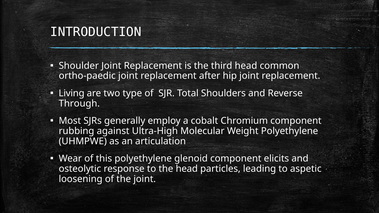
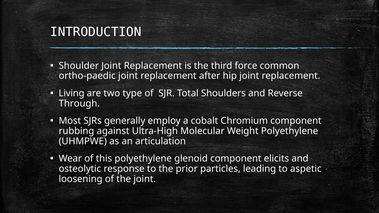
third head: head -> force
the head: head -> prior
